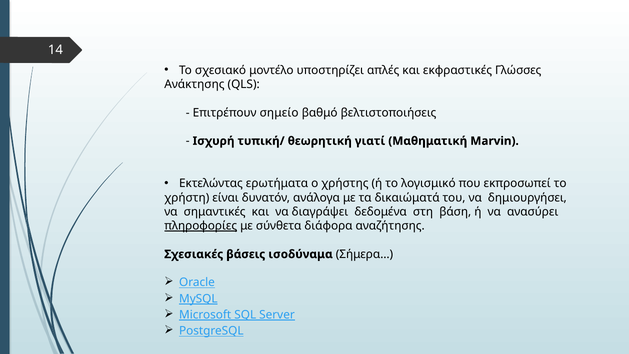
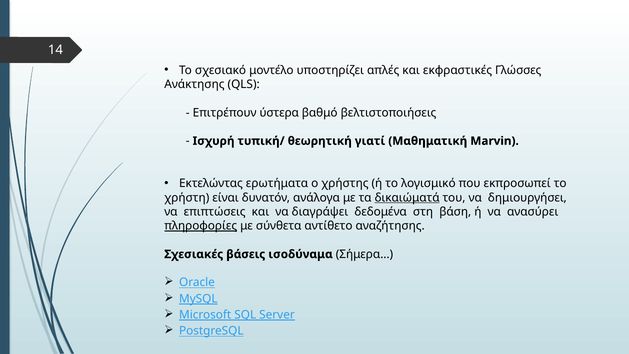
σημείο: σημείο -> ύστερα
δικαιώματά underline: none -> present
σημαντικές: σημαντικές -> επιπτώσεις
διάφορα: διάφορα -> αντίθετο
